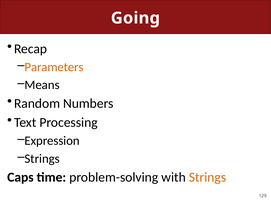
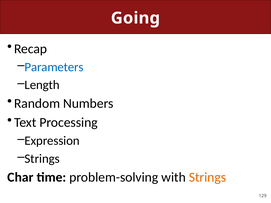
Parameters colour: orange -> blue
Means: Means -> Length
Caps: Caps -> Char
